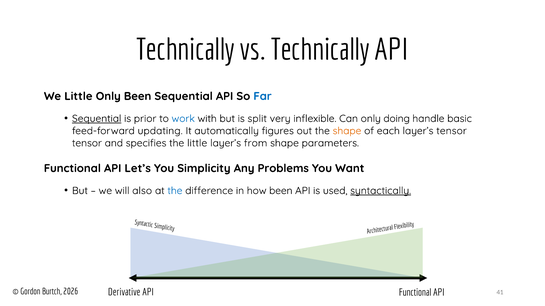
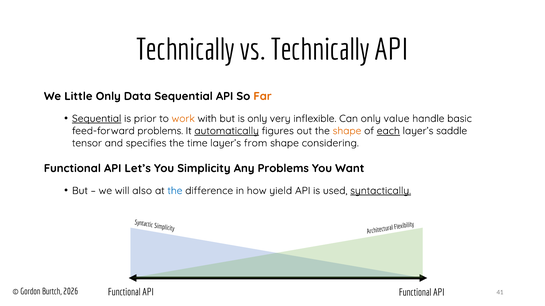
Only Been: Been -> Data
Far colour: blue -> orange
work colour: blue -> orange
is split: split -> only
doing: doing -> value
feed-forward updating: updating -> problems
automatically underline: none -> present
each underline: none -> present
layer’s tensor: tensor -> saddle
the little: little -> time
parameters: parameters -> considering
how been: been -> yield
Derivative at (124, 293): Derivative -> Functional
